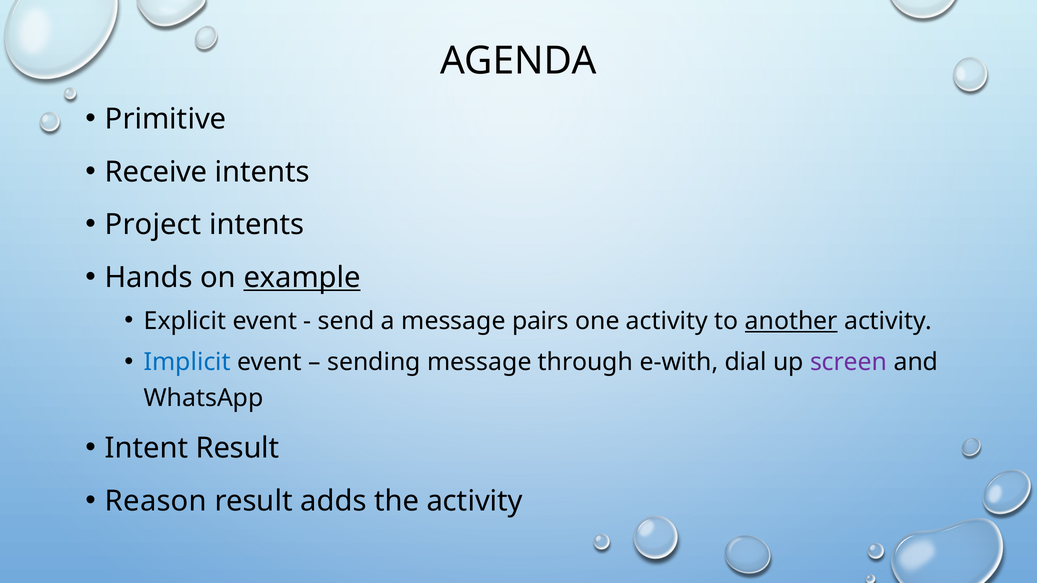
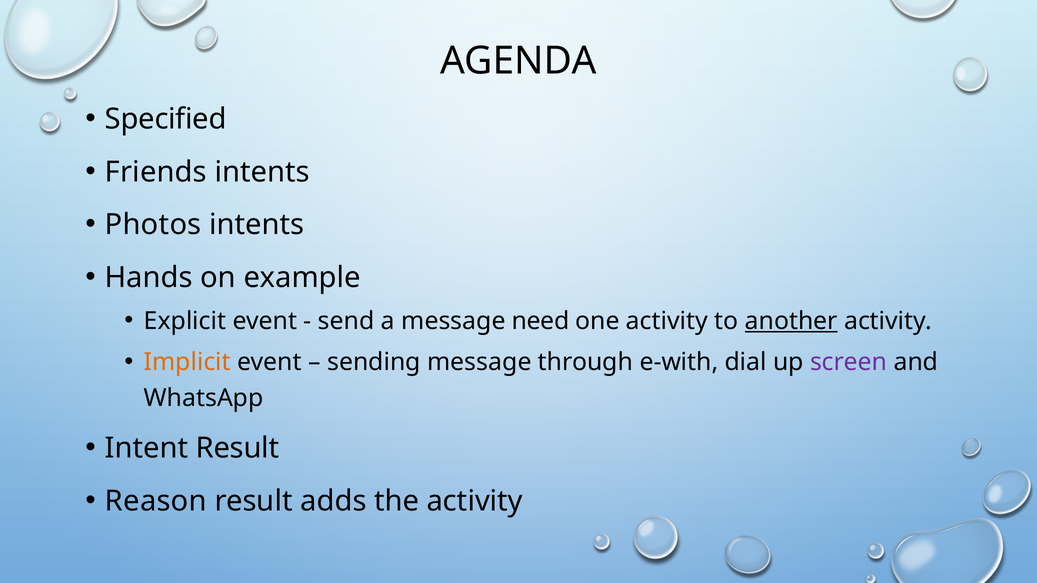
Primitive: Primitive -> Specified
Receive: Receive -> Friends
Project: Project -> Photos
example underline: present -> none
pairs: pairs -> need
Implicit colour: blue -> orange
